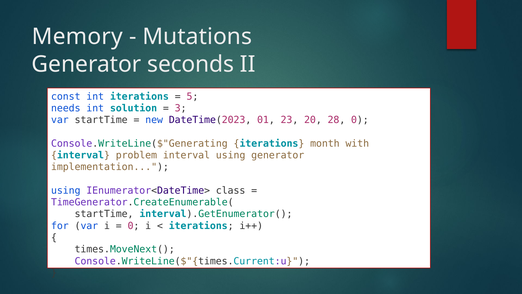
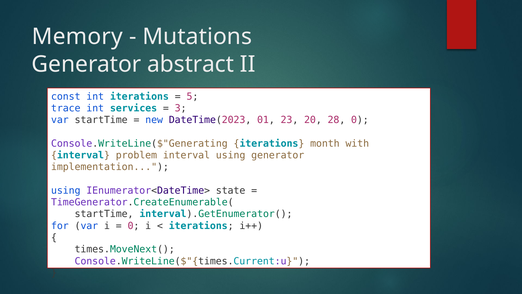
seconds: seconds -> abstract
needs: needs -> trace
solution: solution -> services
class: class -> state
